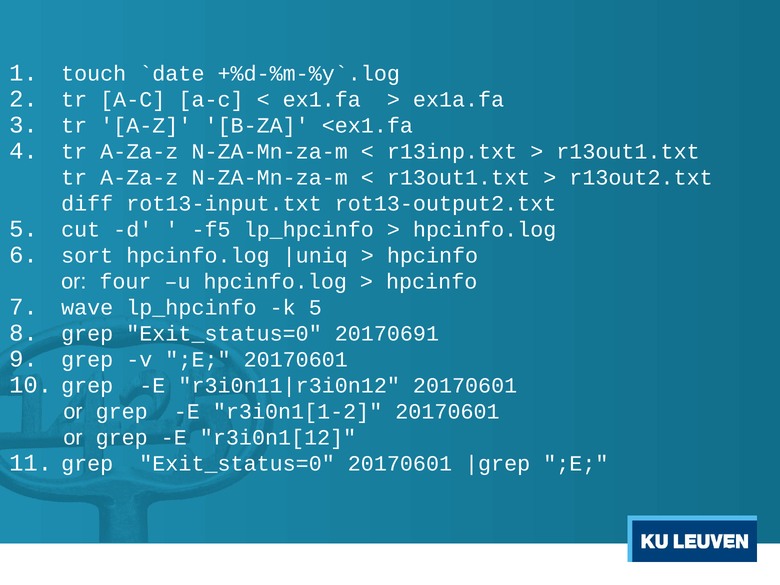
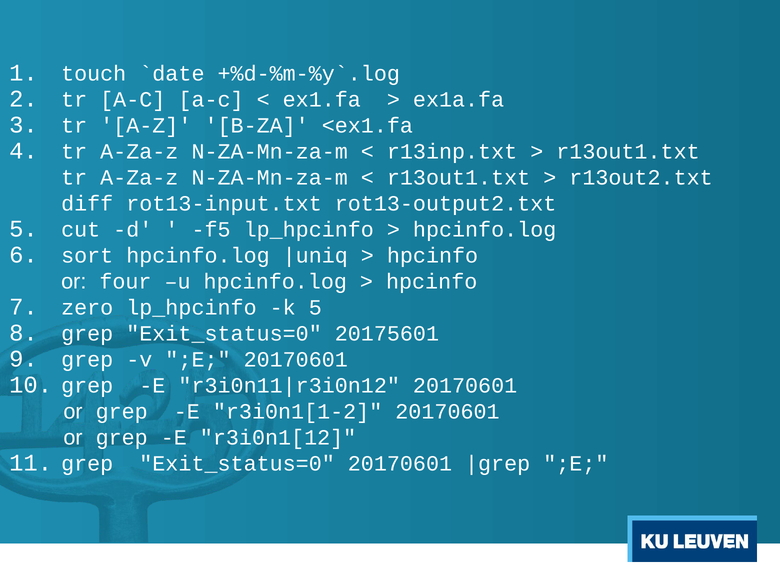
wave: wave -> zero
20170691: 20170691 -> 20175601
